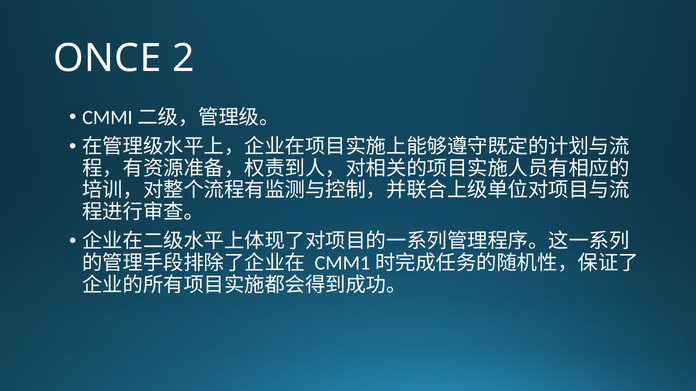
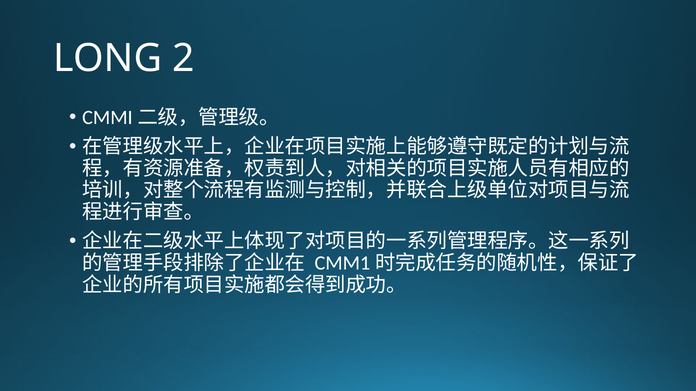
ONCE: ONCE -> LONG
